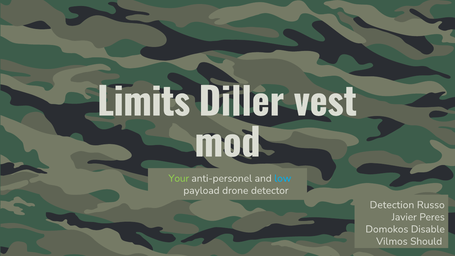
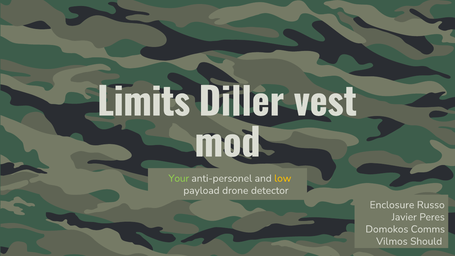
low colour: light blue -> yellow
Detection: Detection -> Enclosure
Disable: Disable -> Comms
